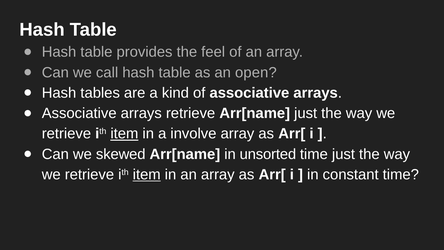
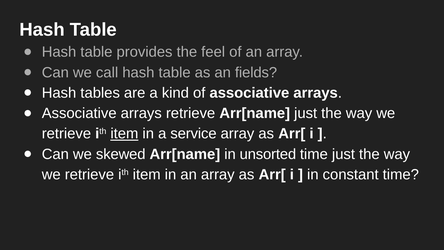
open: open -> fields
involve: involve -> service
item at (147, 174) underline: present -> none
